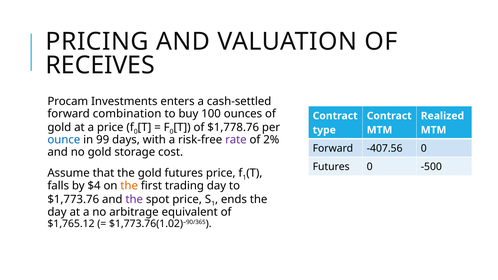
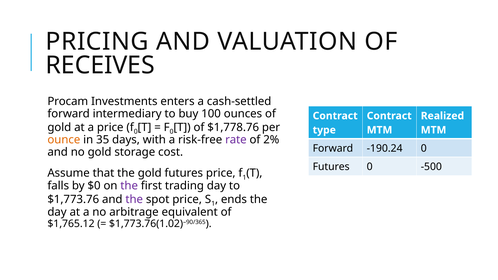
combination: combination -> intermediary
ounce colour: blue -> orange
99: 99 -> 35
-407.56: -407.56 -> -190.24
$4: $4 -> $0
the at (129, 186) colour: orange -> purple
